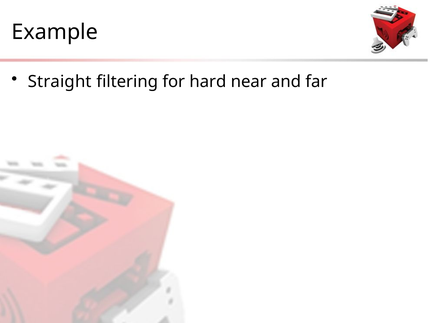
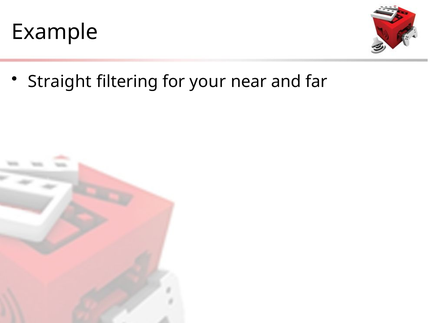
hard: hard -> your
